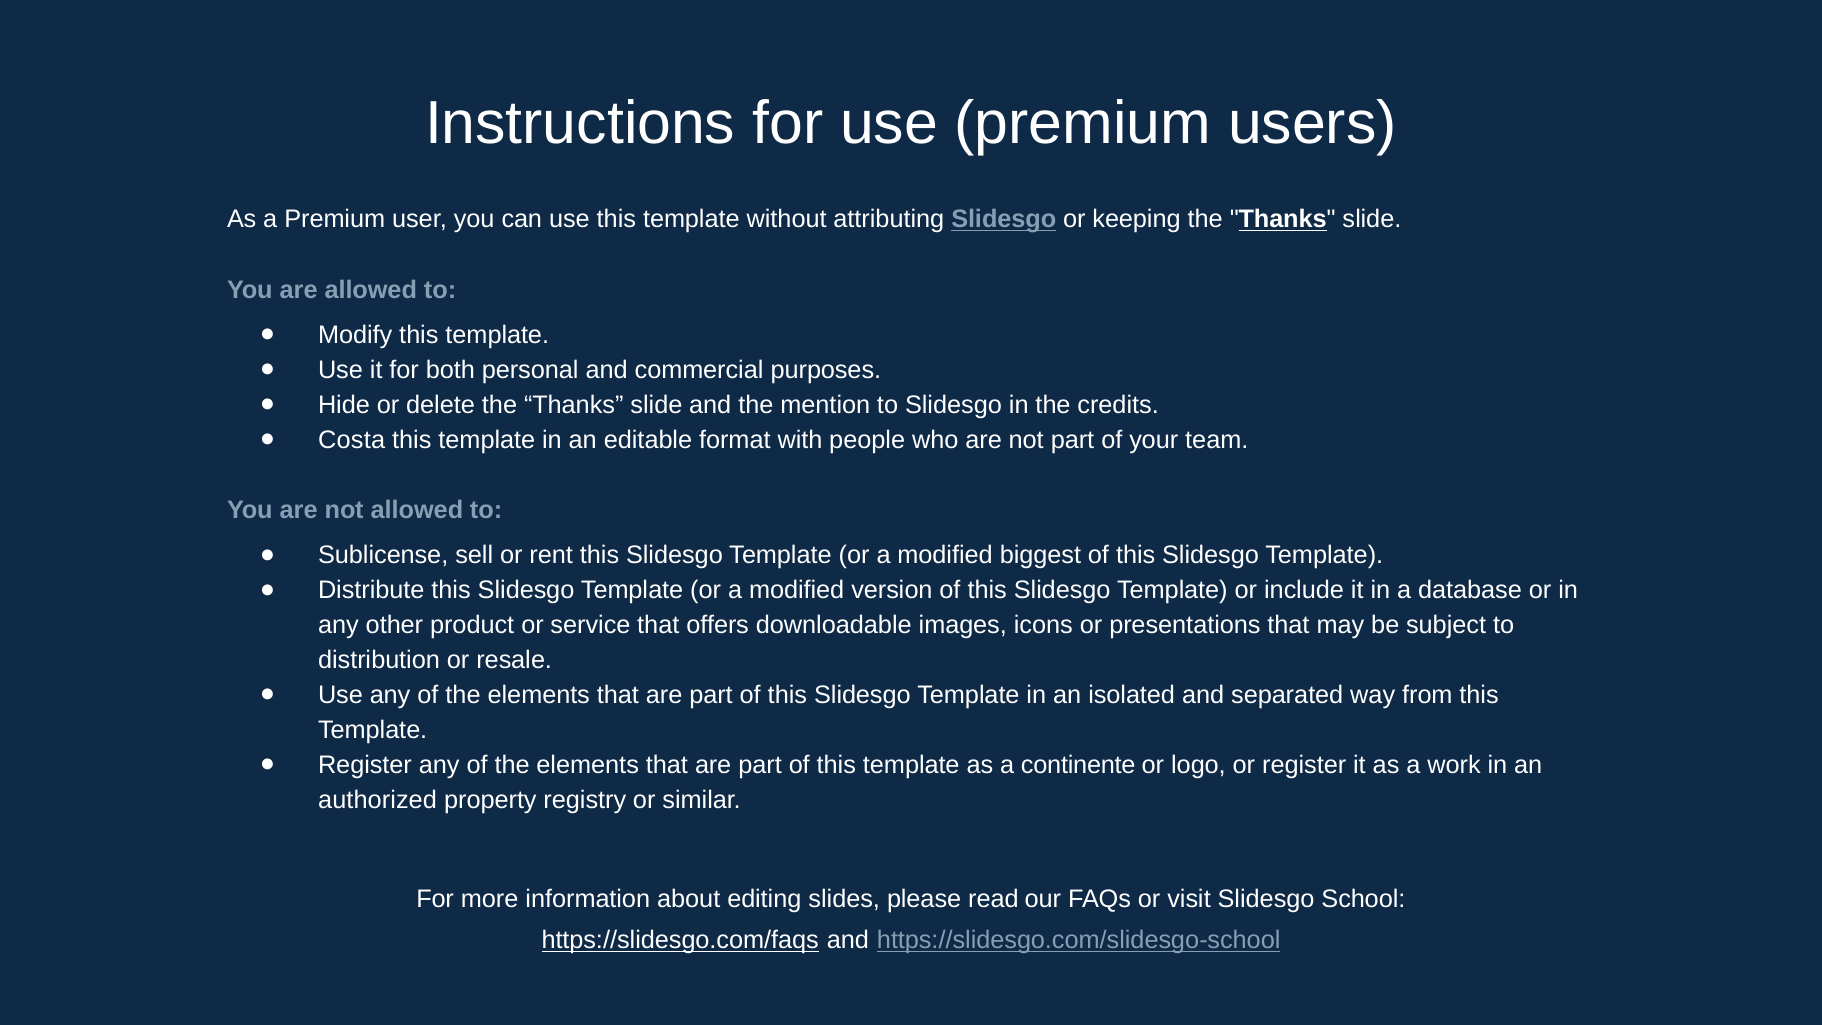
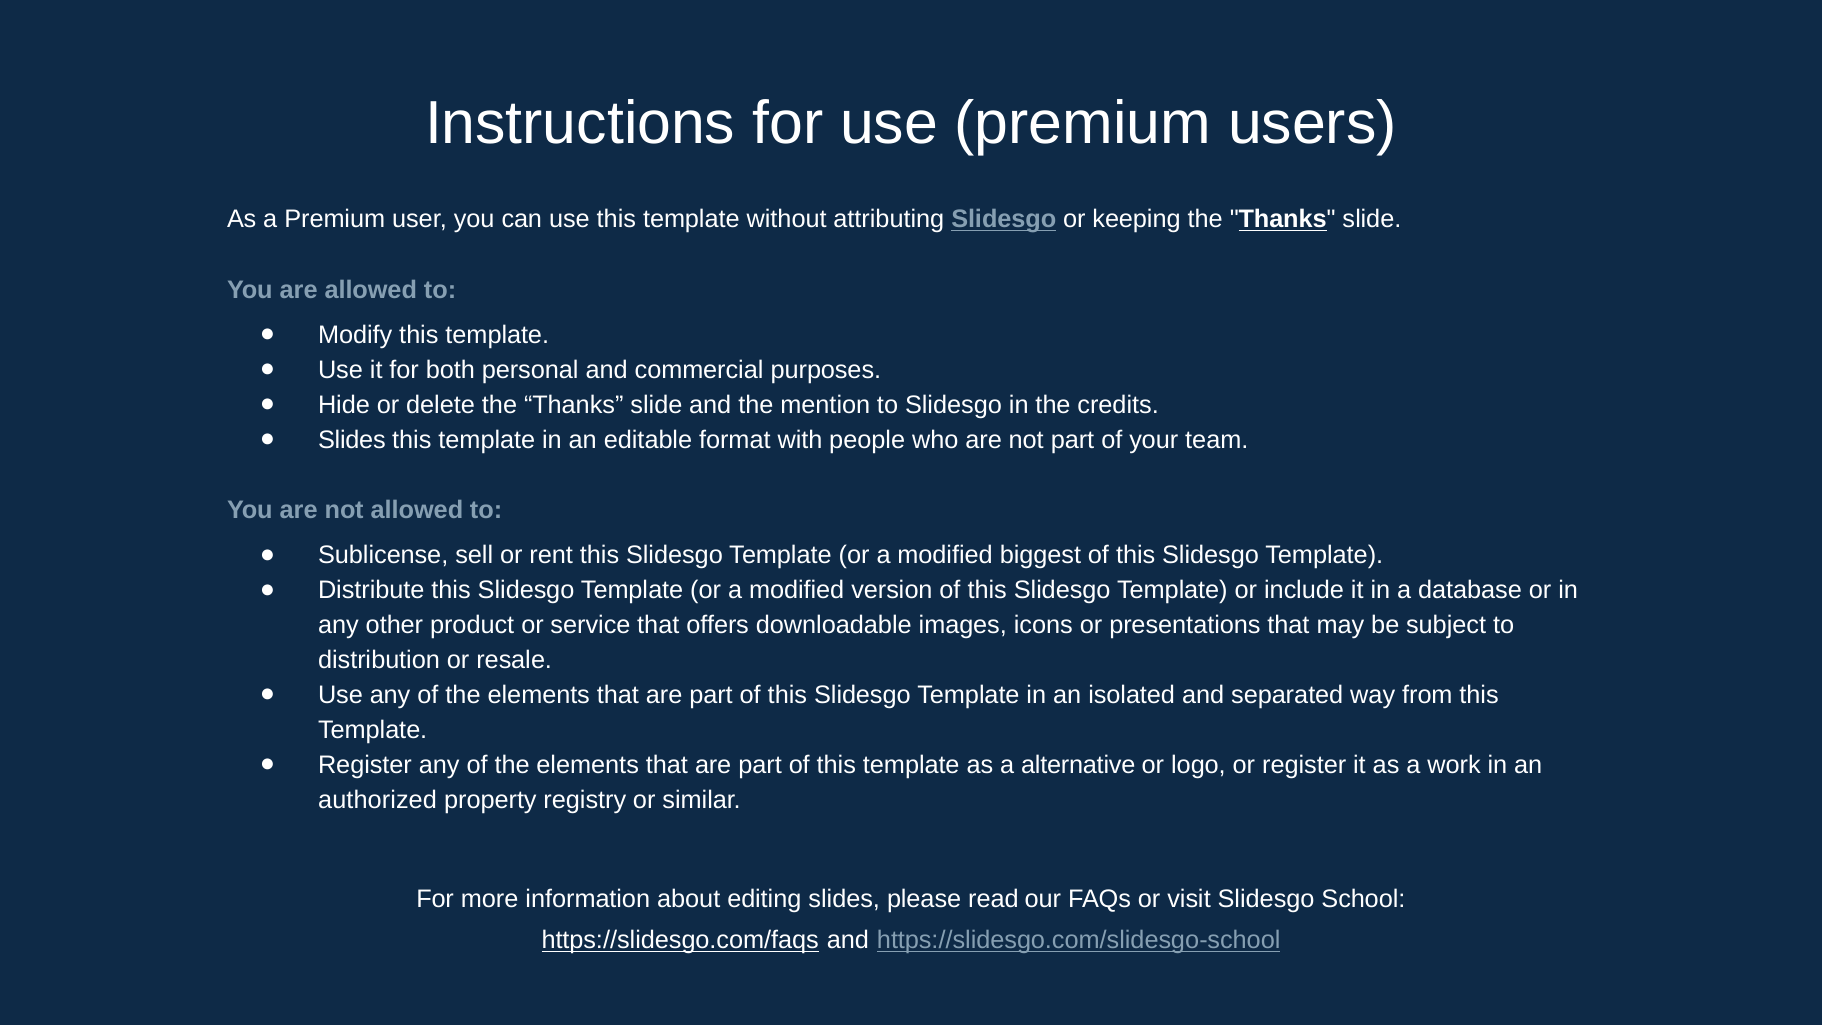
Costa at (352, 440): Costa -> Slides
continente: continente -> alternative
